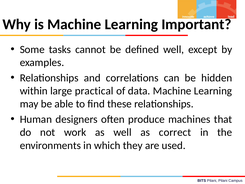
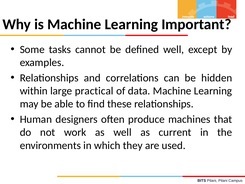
correct: correct -> current
